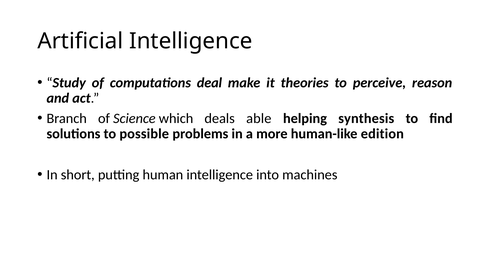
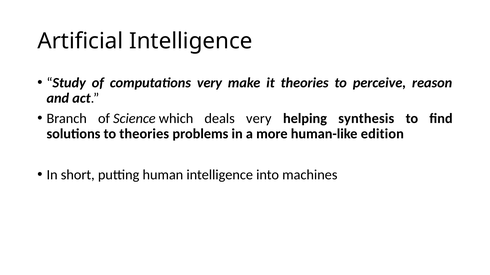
computations deal: deal -> very
deals able: able -> very
to possible: possible -> theories
